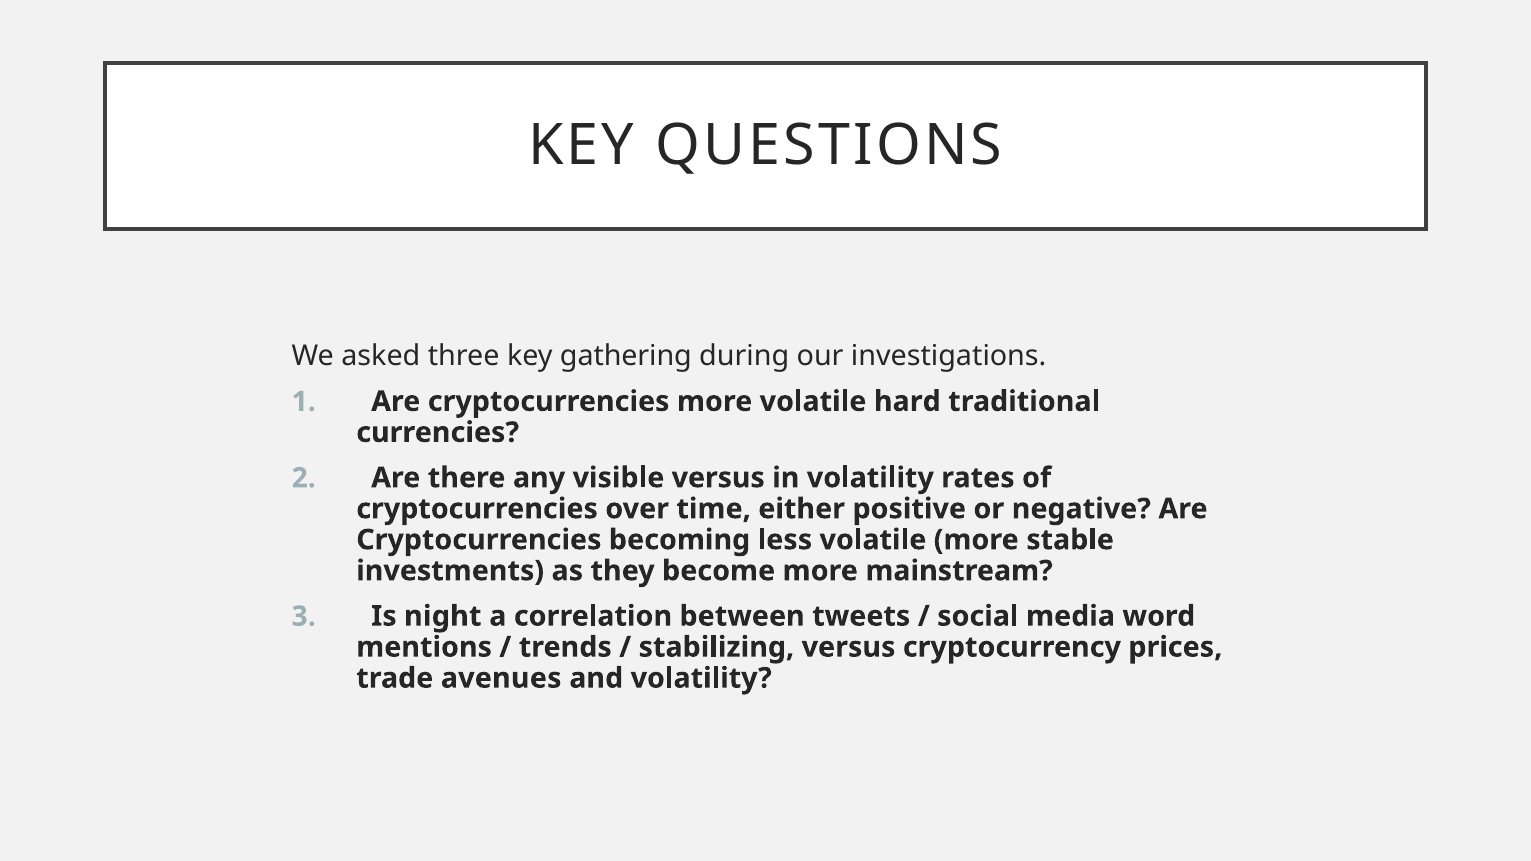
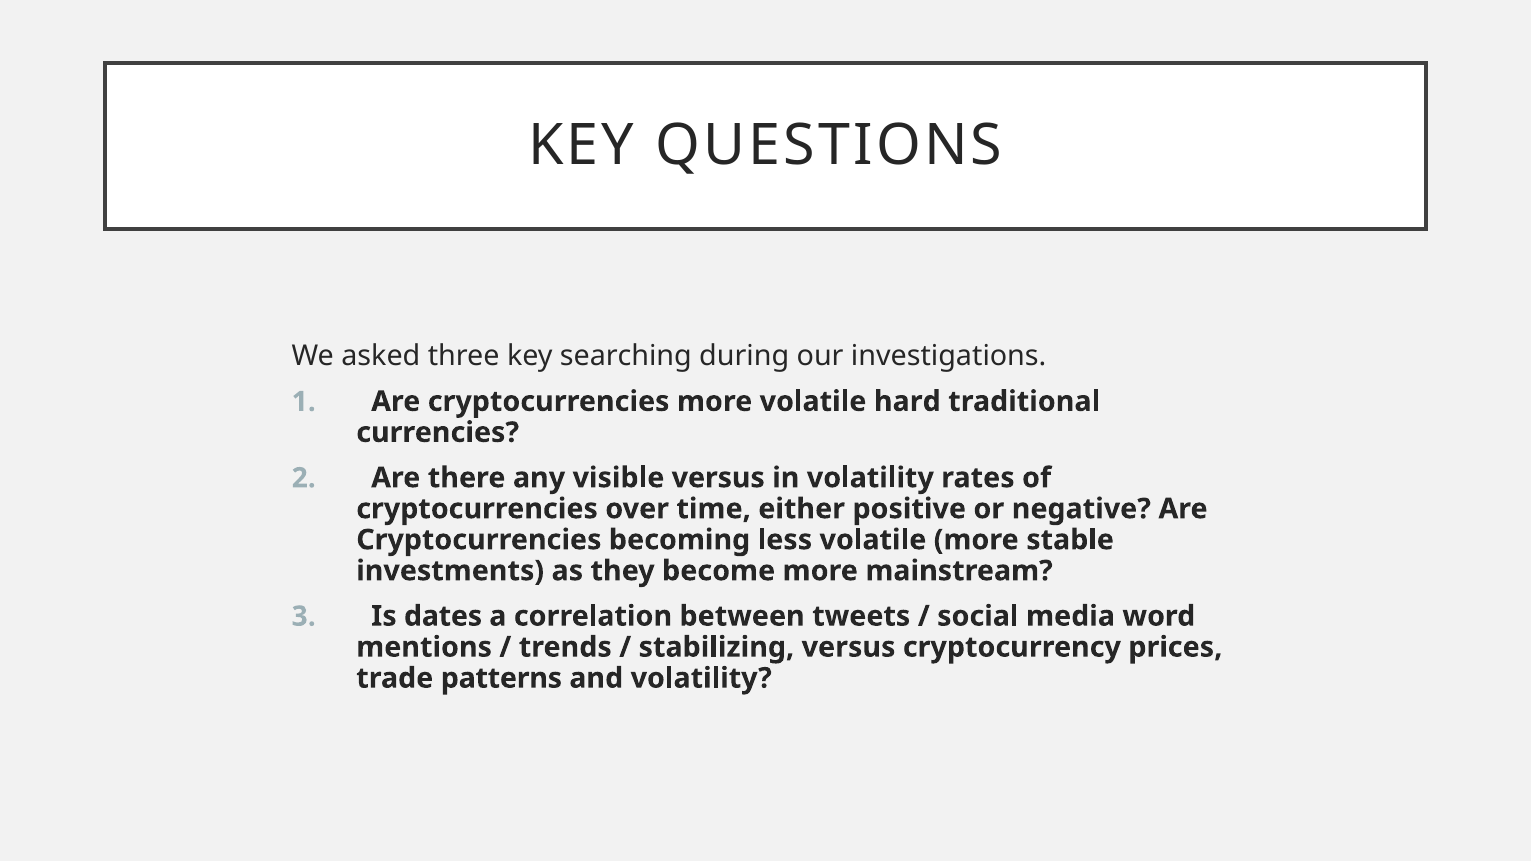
gathering: gathering -> searching
night: night -> dates
avenues: avenues -> patterns
